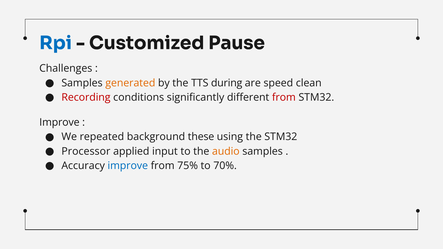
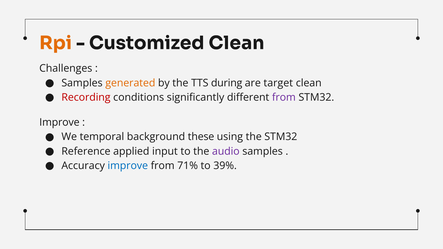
Rpi colour: blue -> orange
Customized Pause: Pause -> Clean
speed: speed -> target
from at (284, 97) colour: red -> purple
repeated: repeated -> temporal
Processor: Processor -> Reference
audio colour: orange -> purple
75%: 75% -> 71%
70%: 70% -> 39%
